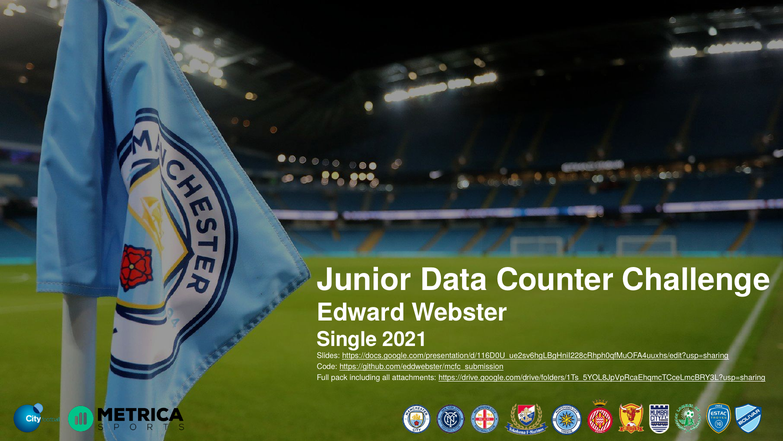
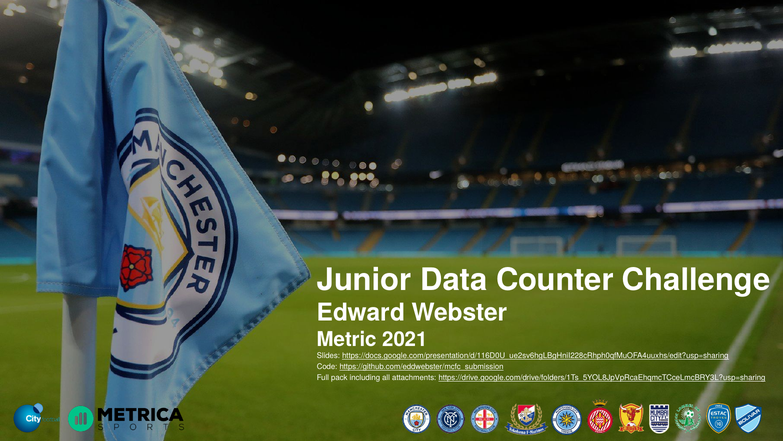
Single: Single -> Metric
